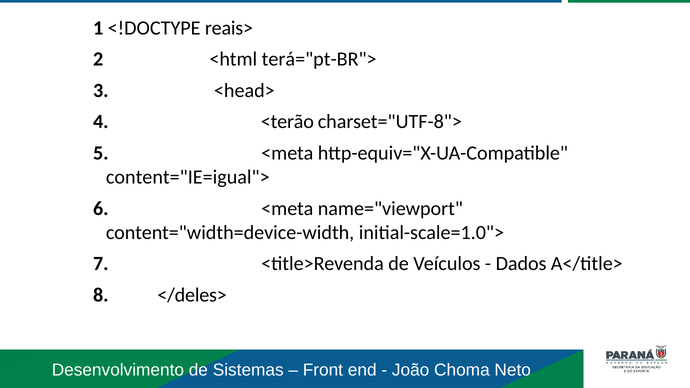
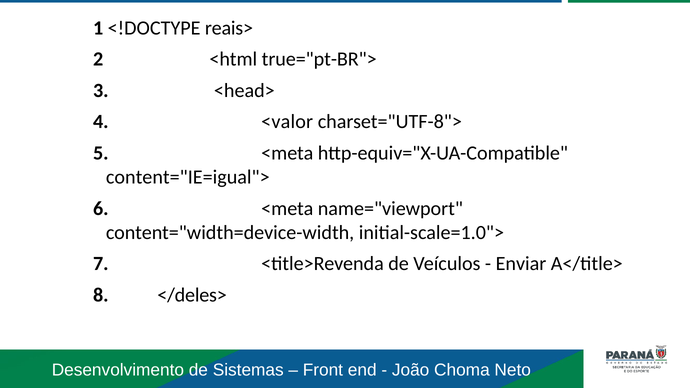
terá="pt-BR">: terá="pt-BR"> -> true="pt-BR">
<terão: <terão -> <valor
Dados: Dados -> Enviar
